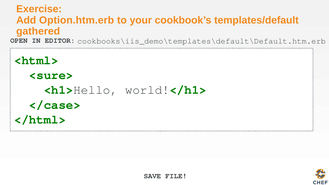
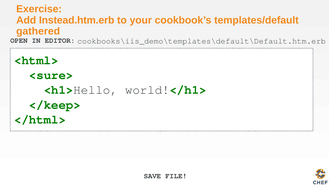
Option.htm.erb: Option.htm.erb -> Instead.htm.erb
</case>: </case> -> </keep>
